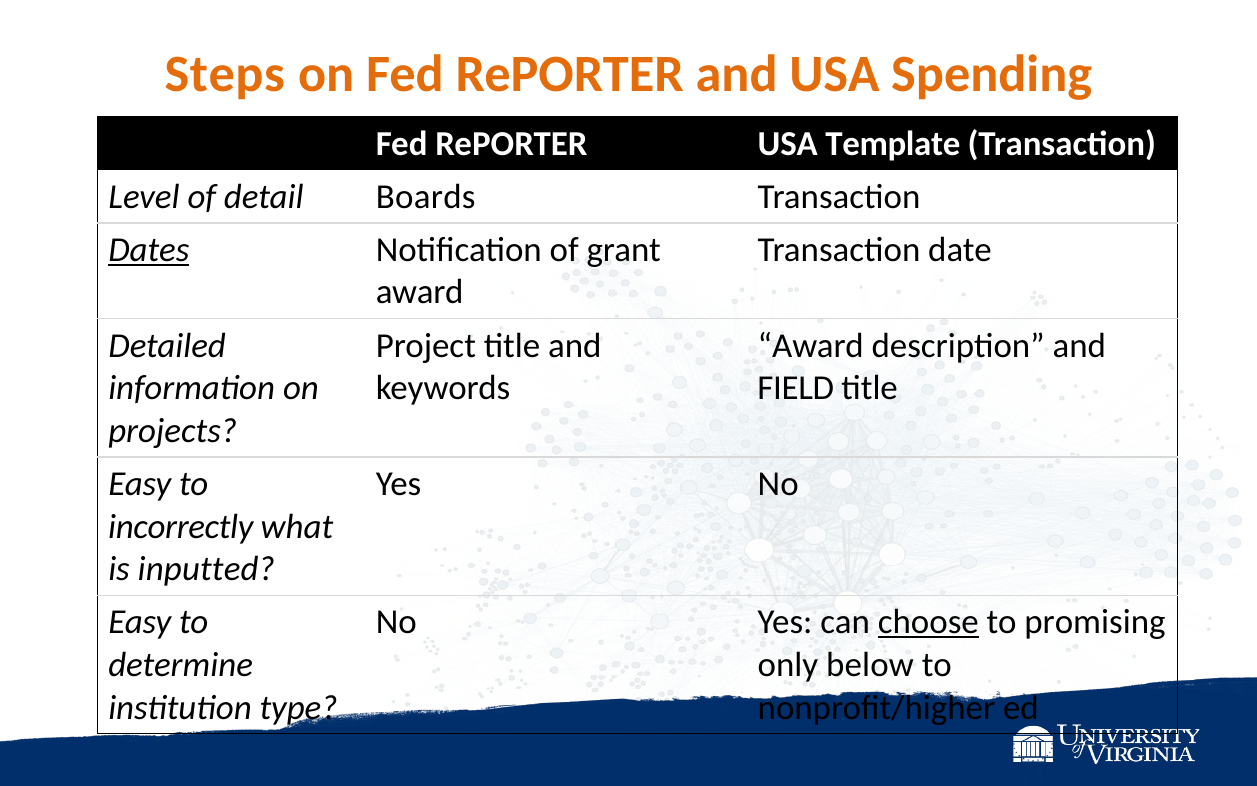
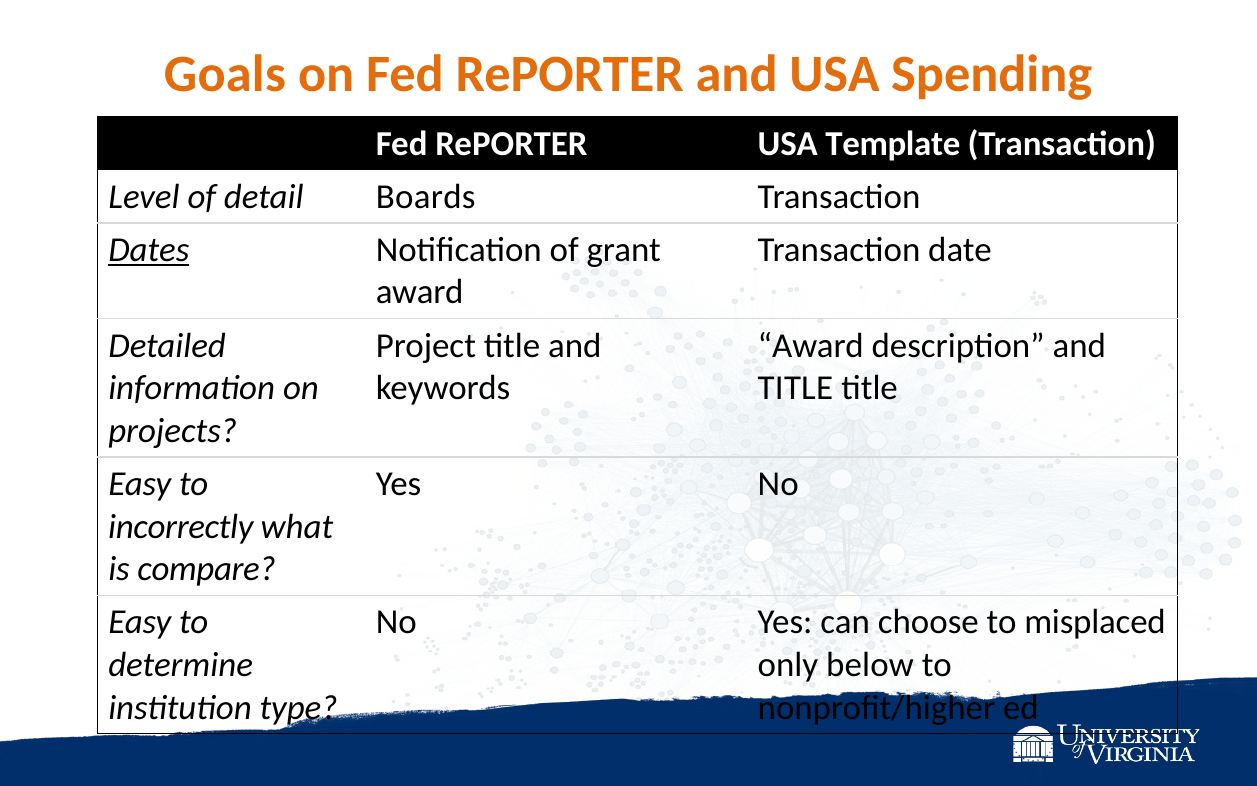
Steps: Steps -> Goals
FIELD at (796, 388): FIELD -> TITLE
inputted: inputted -> compare
choose underline: present -> none
promising: promising -> misplaced
